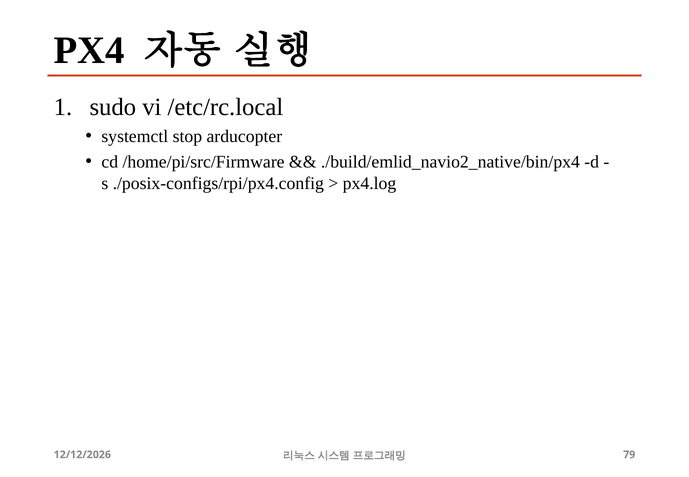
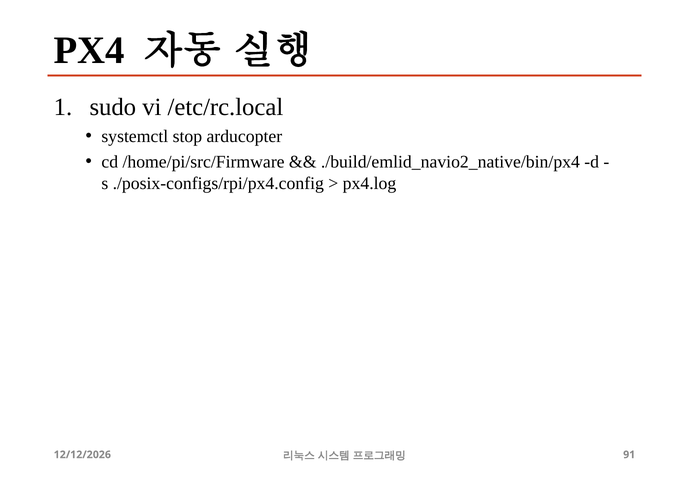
79: 79 -> 91
